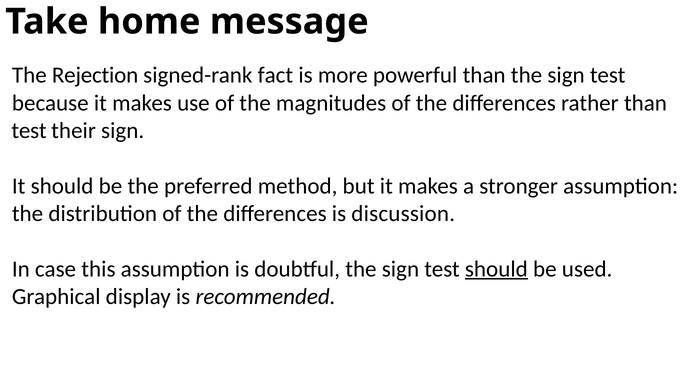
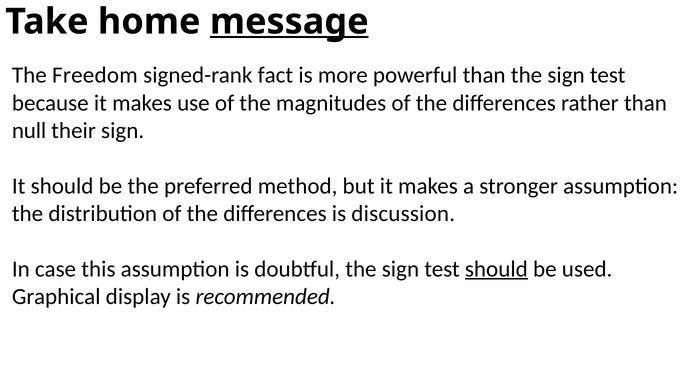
message underline: none -> present
Rejection: Rejection -> Freedom
test at (29, 131): test -> null
